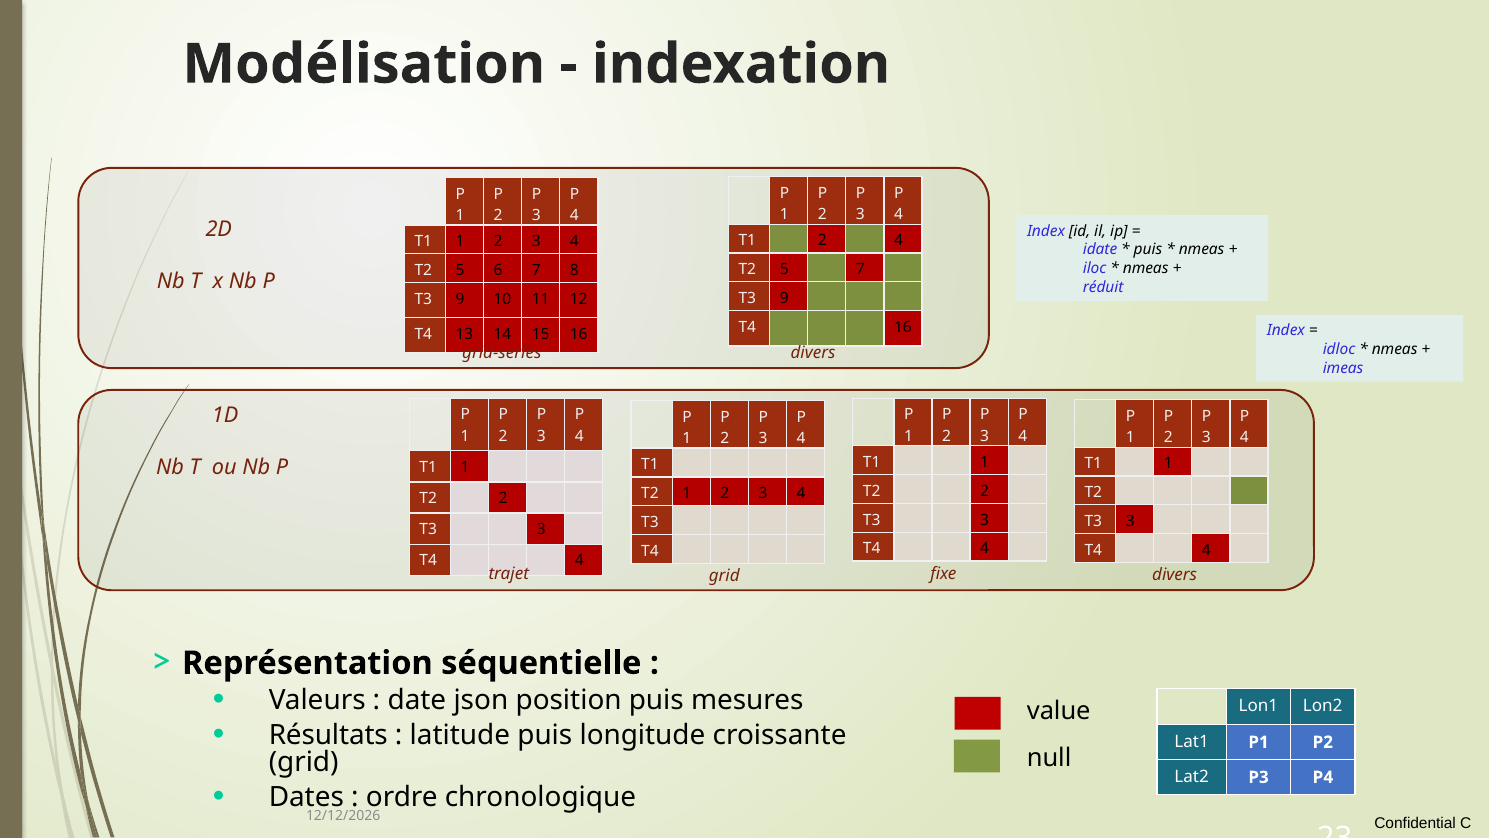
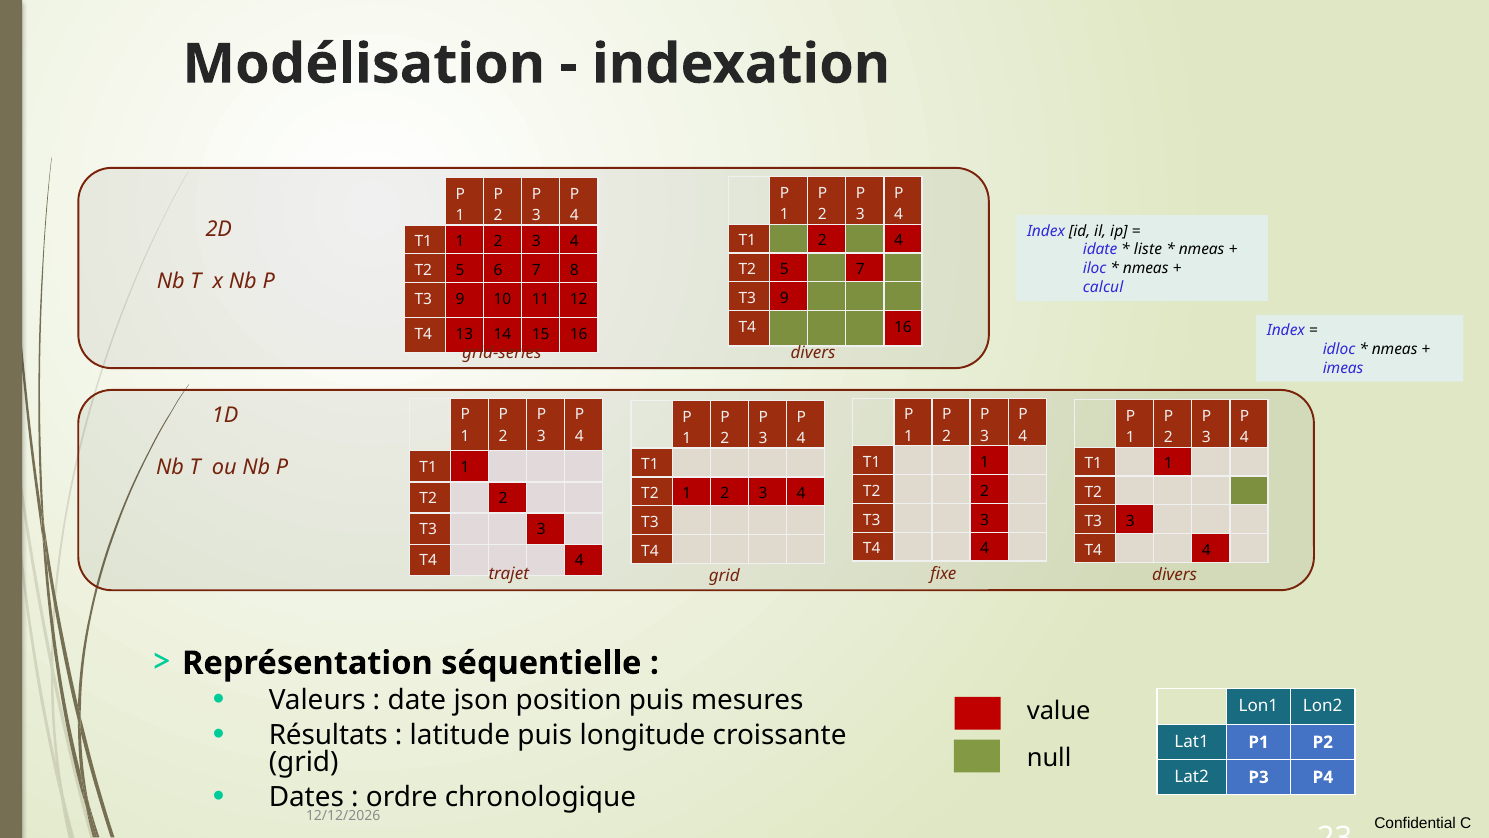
puis at (1148, 250): puis -> liste
réduit: réduit -> calcul
